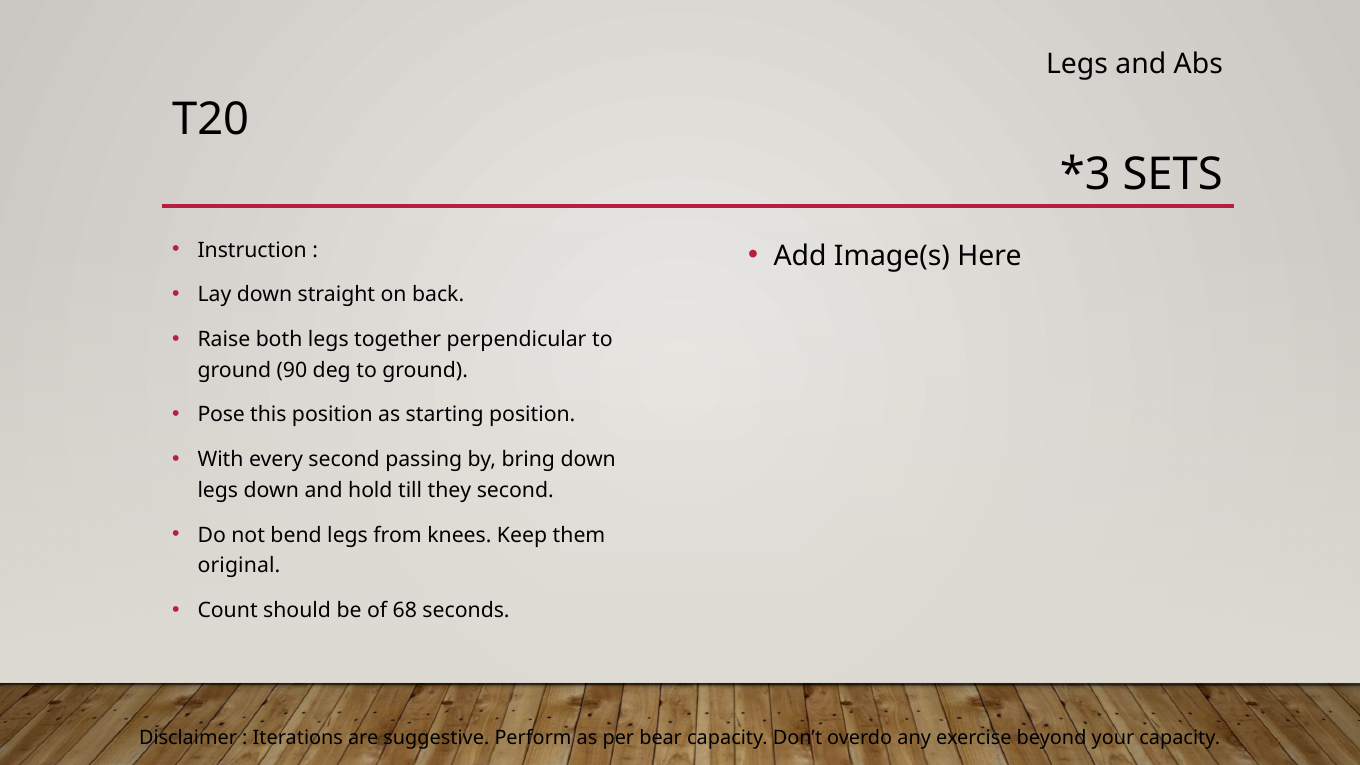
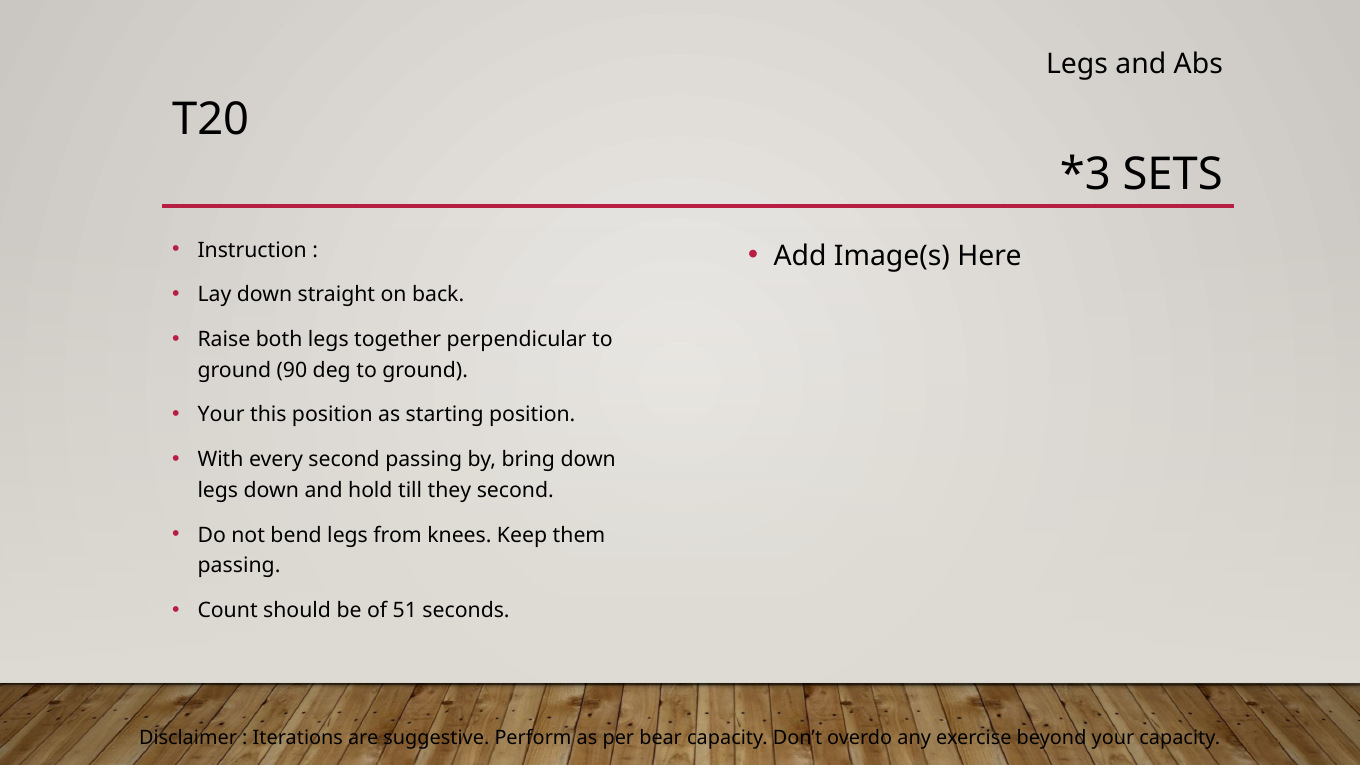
Pose at (221, 415): Pose -> Your
original at (239, 566): original -> passing
68: 68 -> 51
